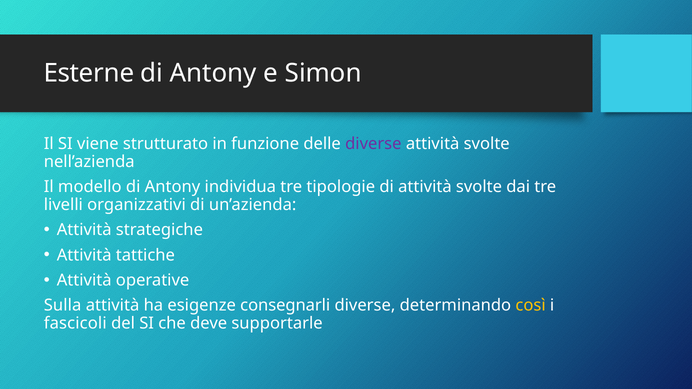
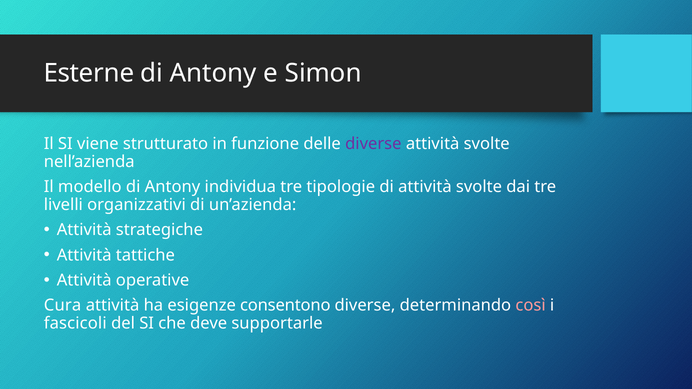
Sulla: Sulla -> Cura
consegnarli: consegnarli -> consentono
così colour: yellow -> pink
